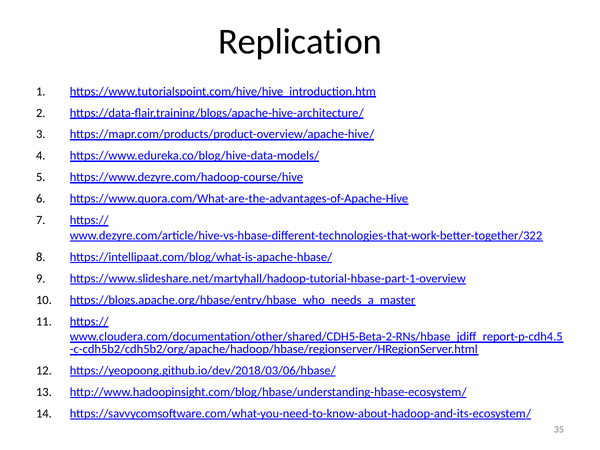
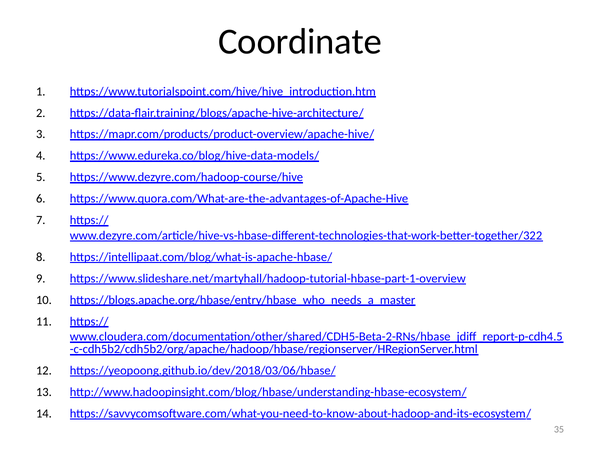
Replication: Replication -> Coordinate
